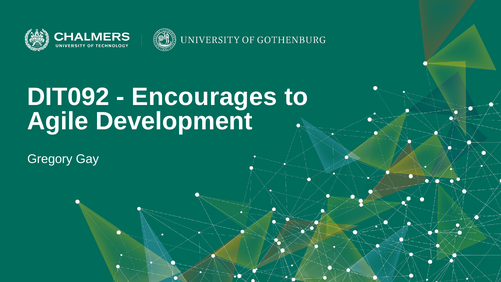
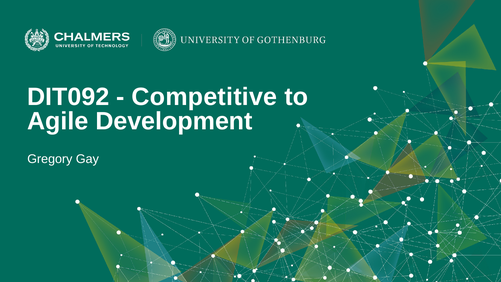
Encourages: Encourages -> Competitive
